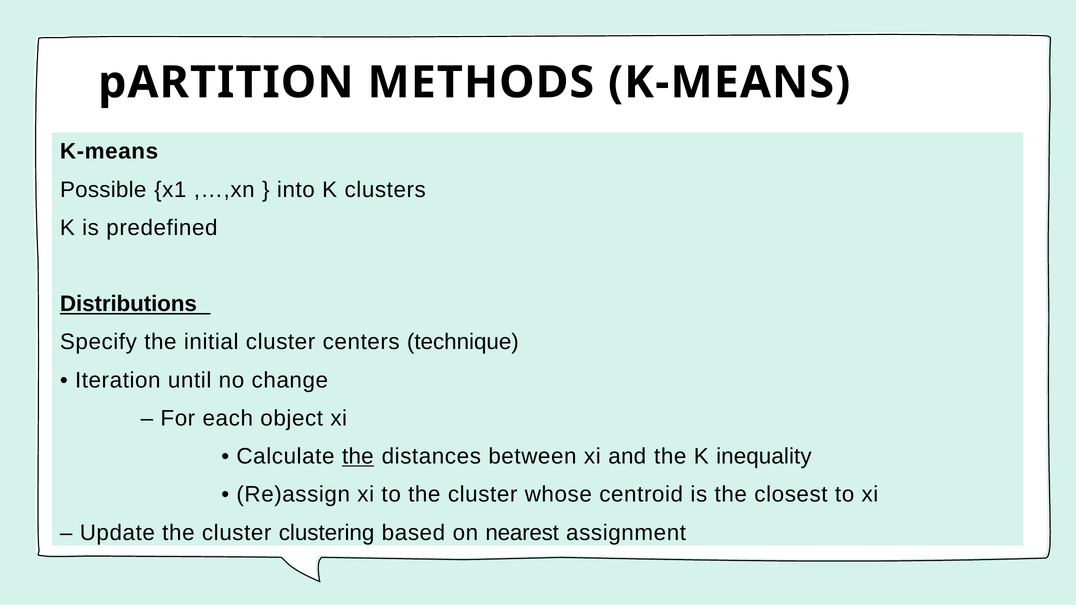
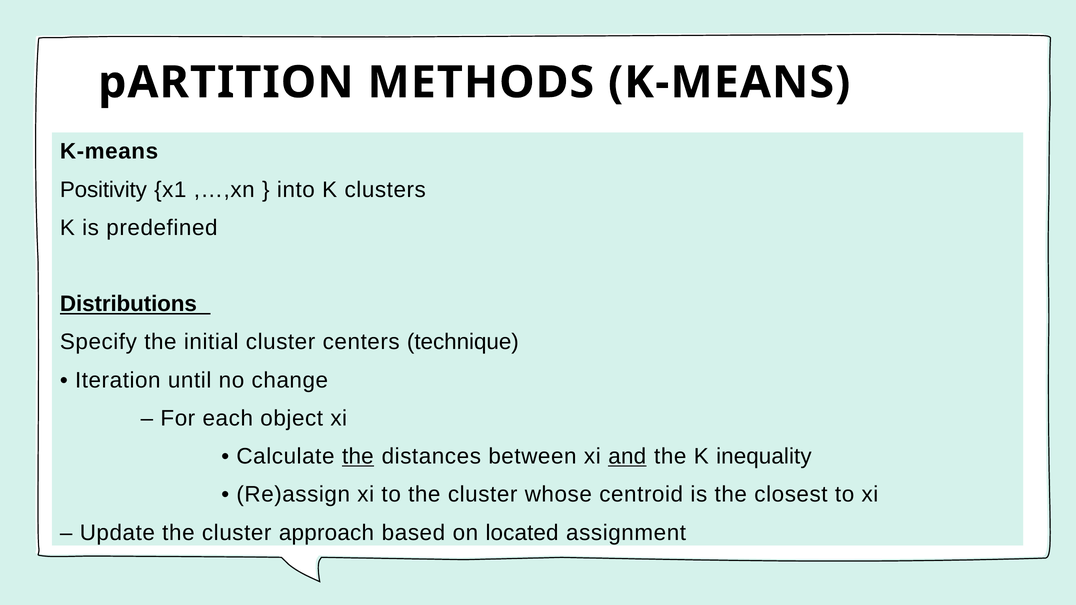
Possible: Possible -> Positivity
and underline: none -> present
clustering: clustering -> approach
nearest: nearest -> located
